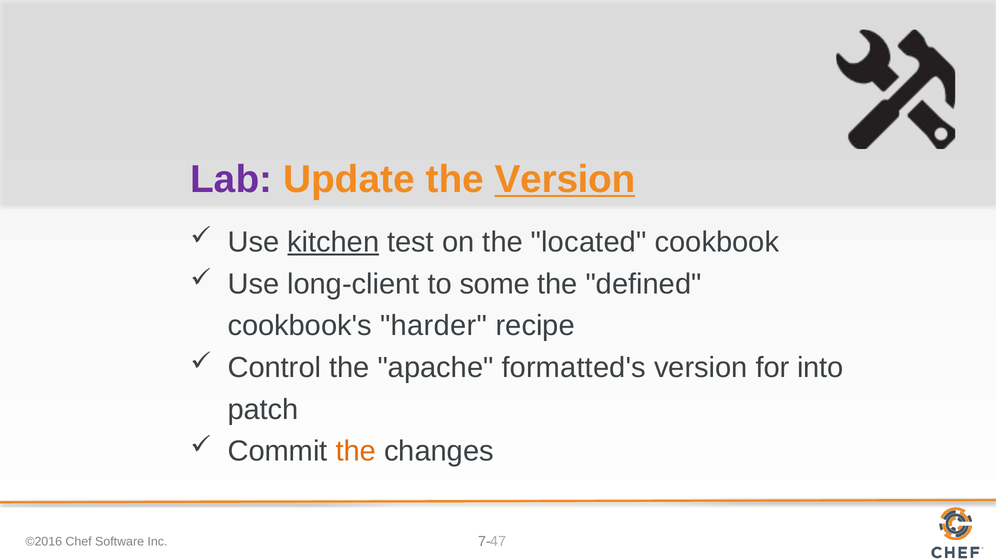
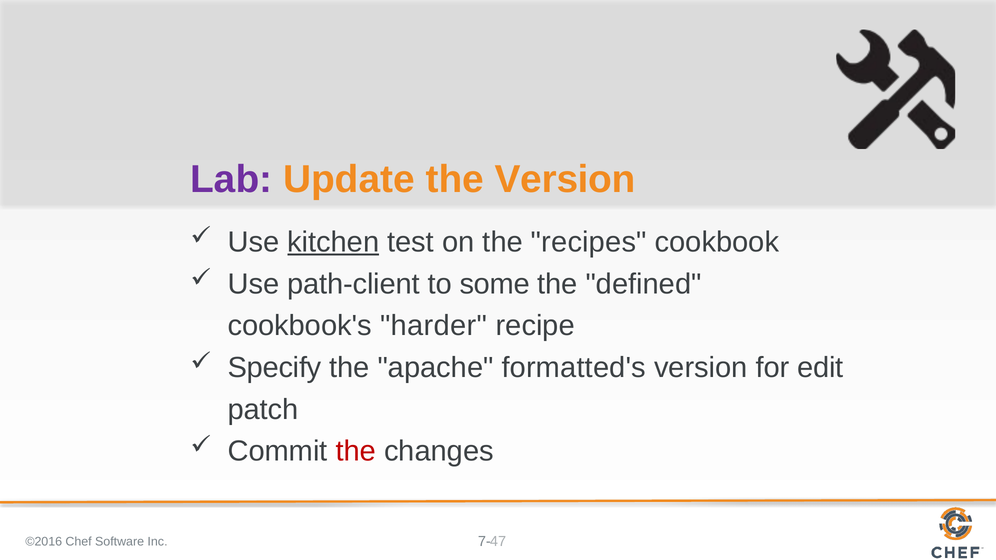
Version at (565, 179) underline: present -> none
located: located -> recipes
long-client: long-client -> path-client
Control: Control -> Specify
into: into -> edit
the at (356, 452) colour: orange -> red
